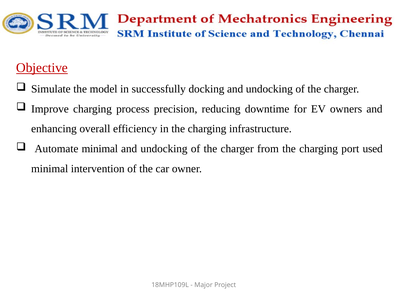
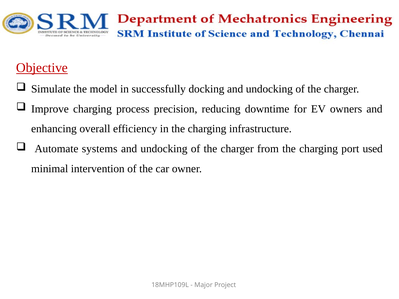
Automate minimal: minimal -> systems
